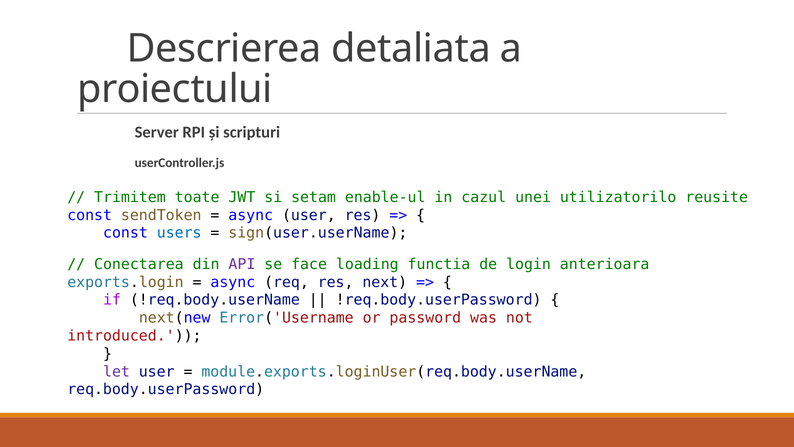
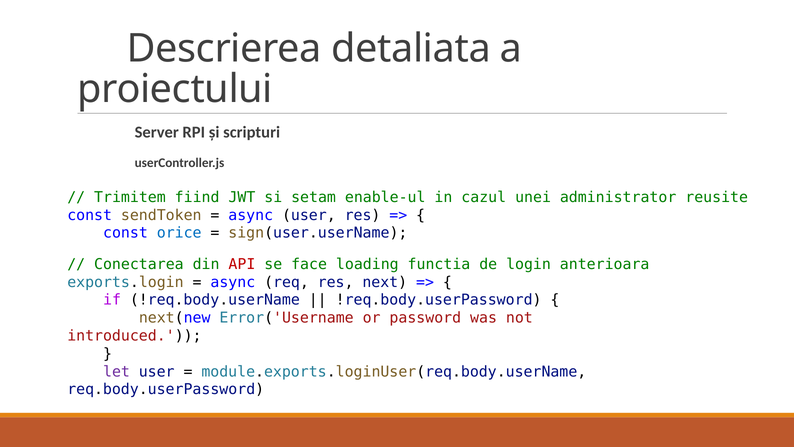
toate: toate -> fiind
utilizatorilo: utilizatorilo -> administrator
users: users -> orice
API colour: purple -> red
